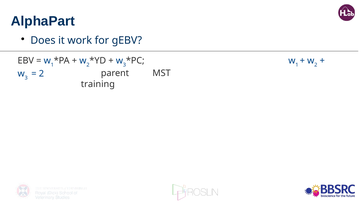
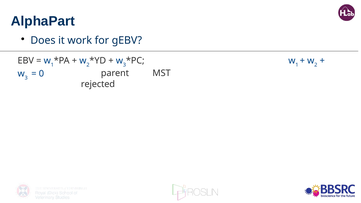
2 at (41, 74): 2 -> 0
training: training -> rejected
